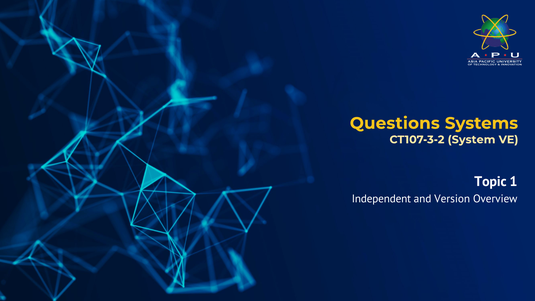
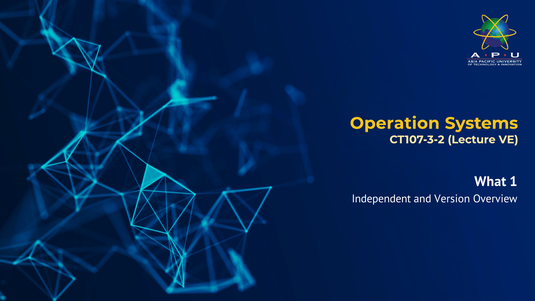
Questions: Questions -> Operation
System: System -> Lecture
Topic: Topic -> What
